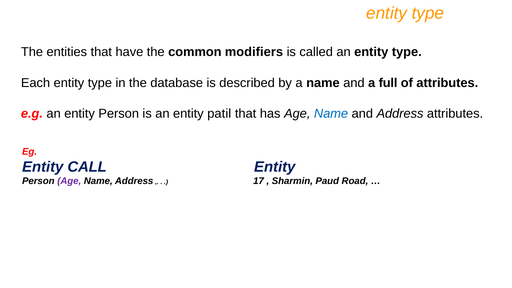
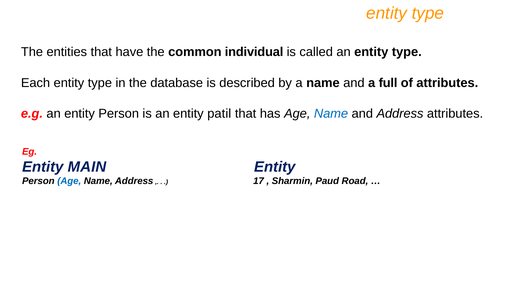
modifiers: modifiers -> individual
CALL: CALL -> MAIN
Age at (69, 181) colour: purple -> blue
